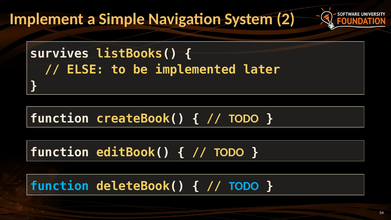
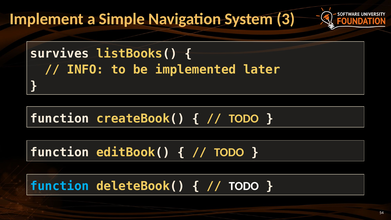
2: 2 -> 3
ELSE: ELSE -> INFO
TODO at (244, 186) colour: light blue -> white
